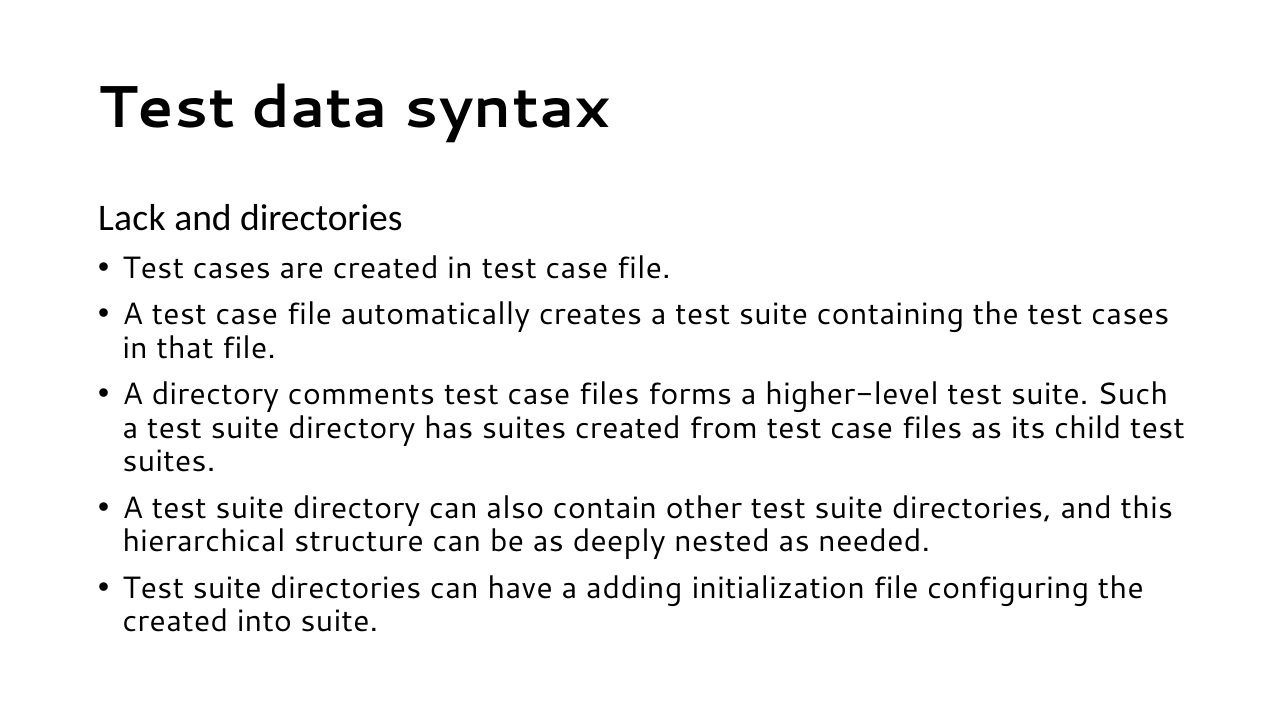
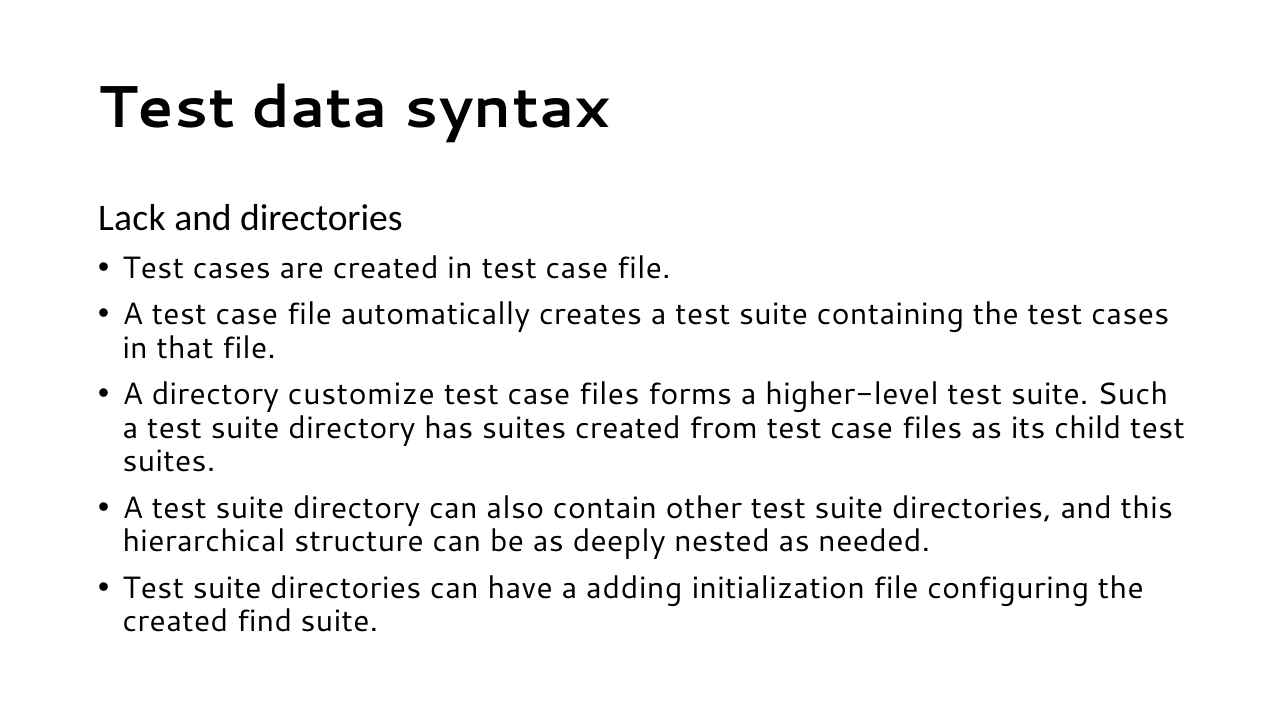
comments: comments -> customize
into: into -> find
